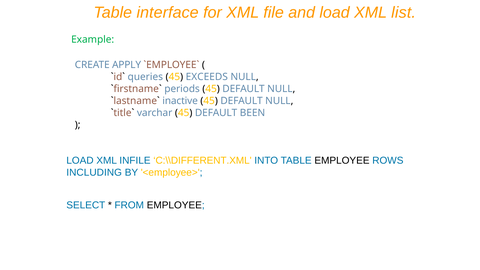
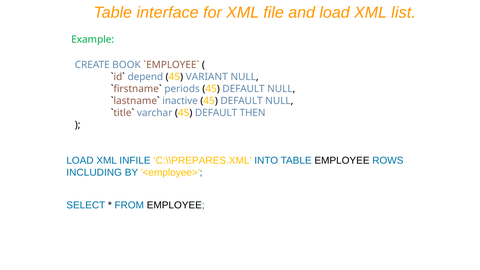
APPLY: APPLY -> BOOK
queries: queries -> depend
EXCEEDS: EXCEEDS -> VARIANT
BEEN: BEEN -> THEN
C:\\DIFFERENT.XML: C:\\DIFFERENT.XML -> C:\\PREPARES.XML
